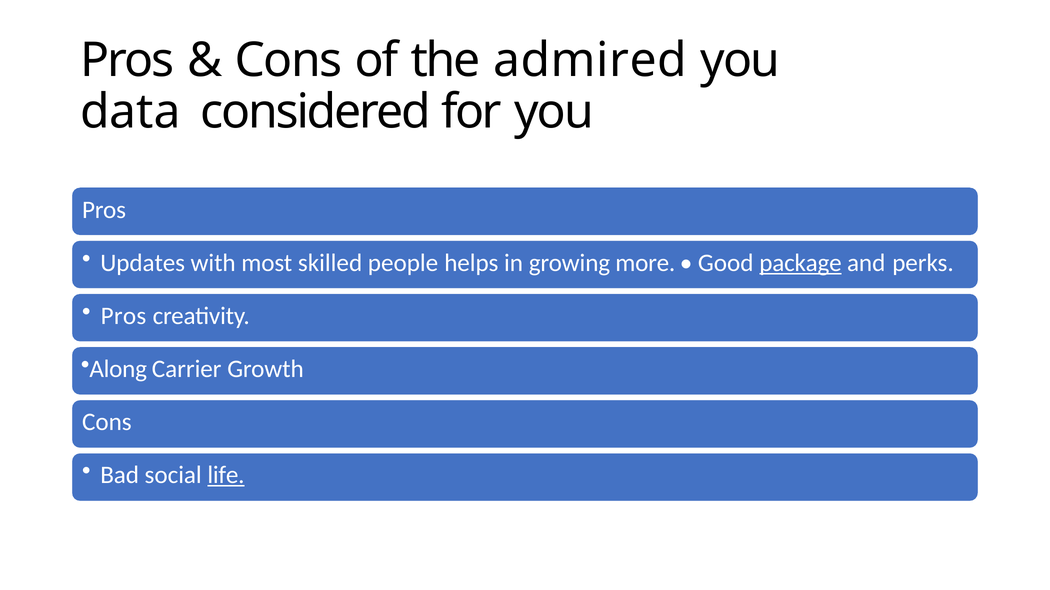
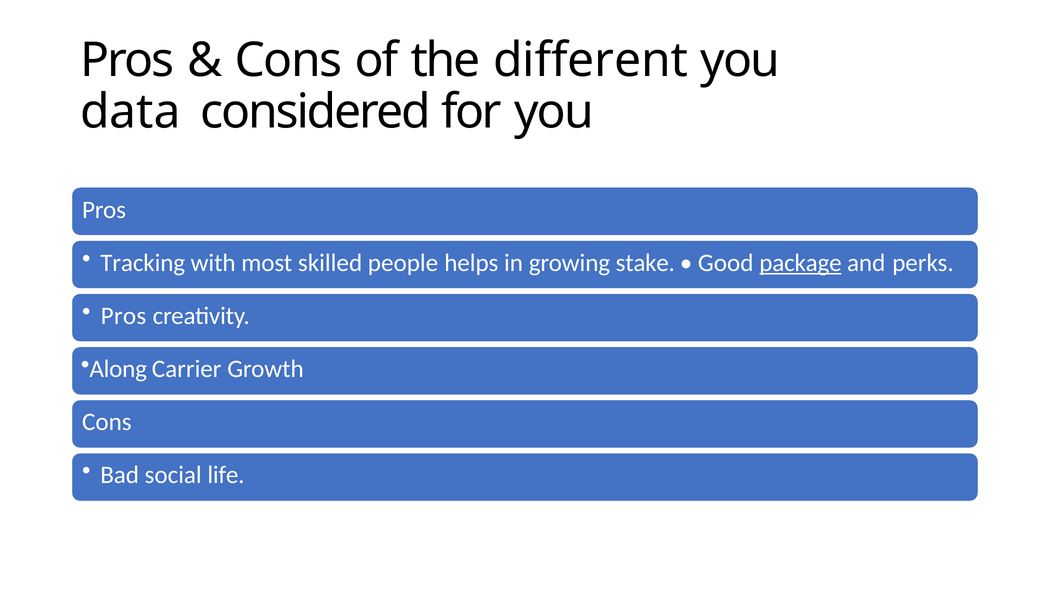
admired: admired -> different
Updates: Updates -> Tracking
more: more -> stake
life underline: present -> none
